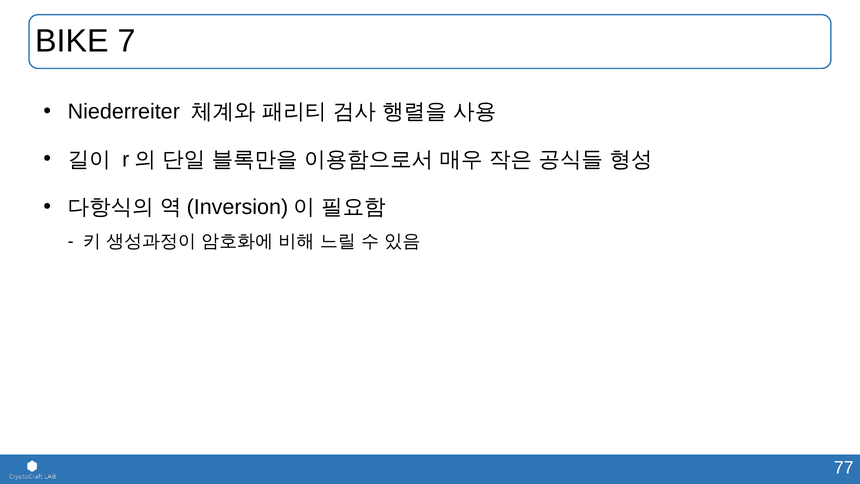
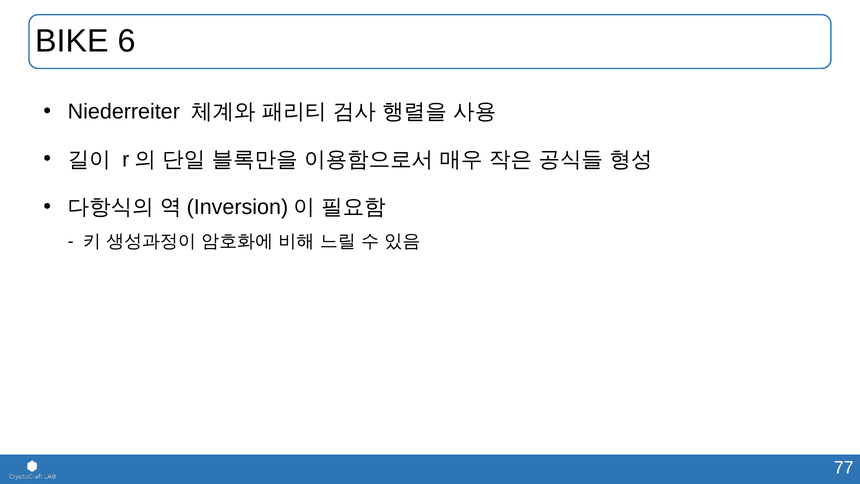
7: 7 -> 6
